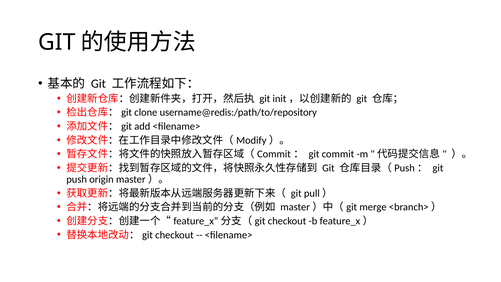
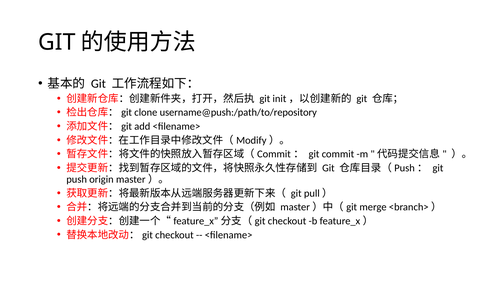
username@redis:/path/to/repository: username@redis:/path/to/repository -> username@push:/path/to/repository
